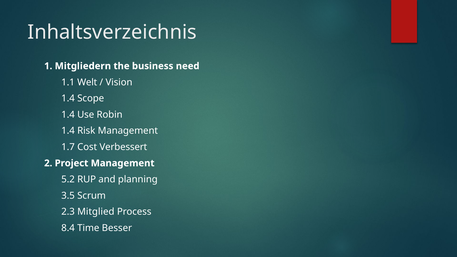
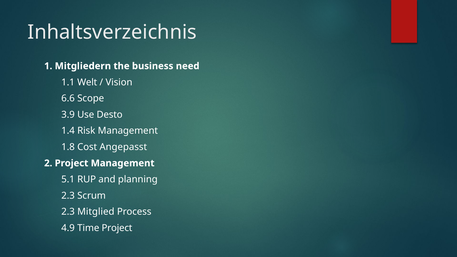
1.4 at (68, 98): 1.4 -> 6.6
1.4 at (68, 115): 1.4 -> 3.9
Robin: Robin -> Desto
1.7: 1.7 -> 1.8
Verbessert: Verbessert -> Angepasst
5.2: 5.2 -> 5.1
3.5 at (68, 196): 3.5 -> 2.3
8.4: 8.4 -> 4.9
Time Besser: Besser -> Project
